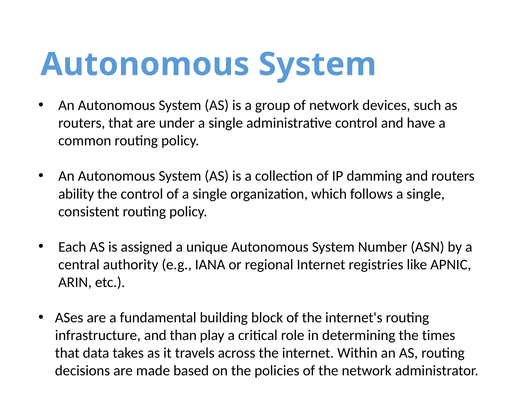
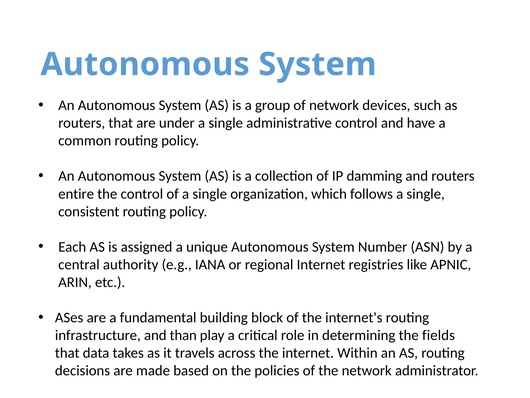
ability: ability -> entire
times: times -> fields
